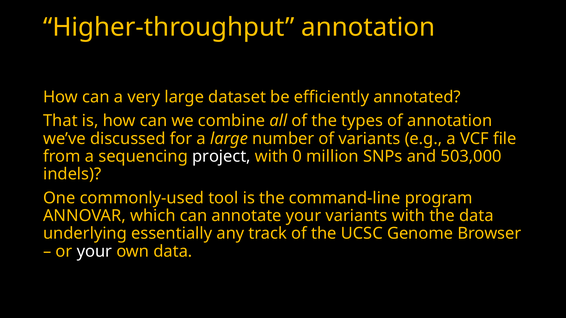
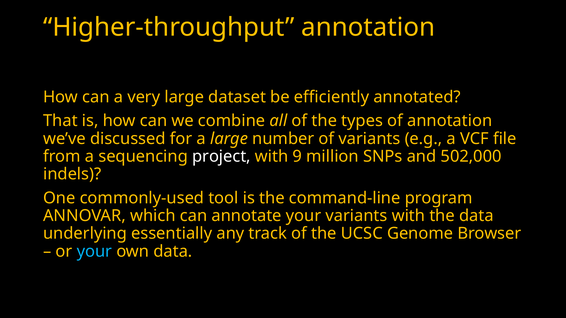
0: 0 -> 9
503,000: 503,000 -> 502,000
your at (94, 252) colour: white -> light blue
